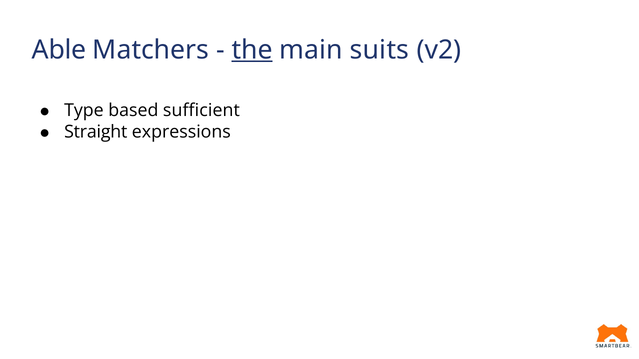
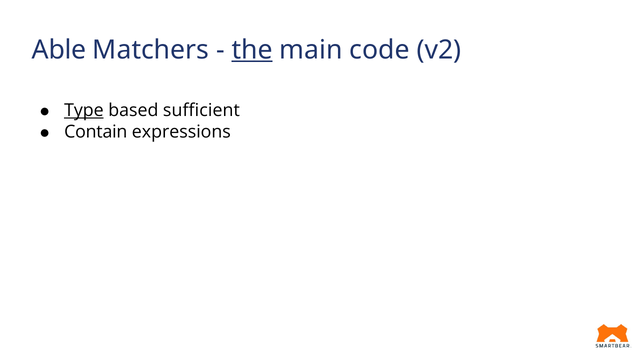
suits: suits -> code
Type underline: none -> present
Straight: Straight -> Contain
